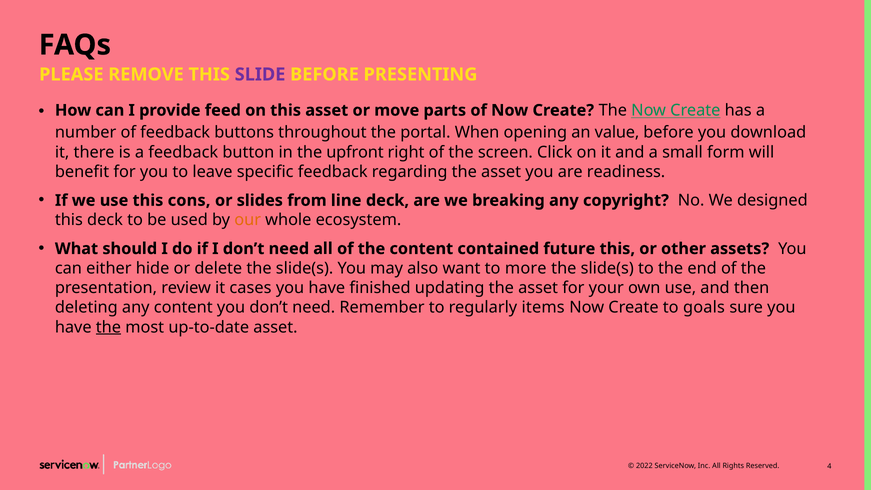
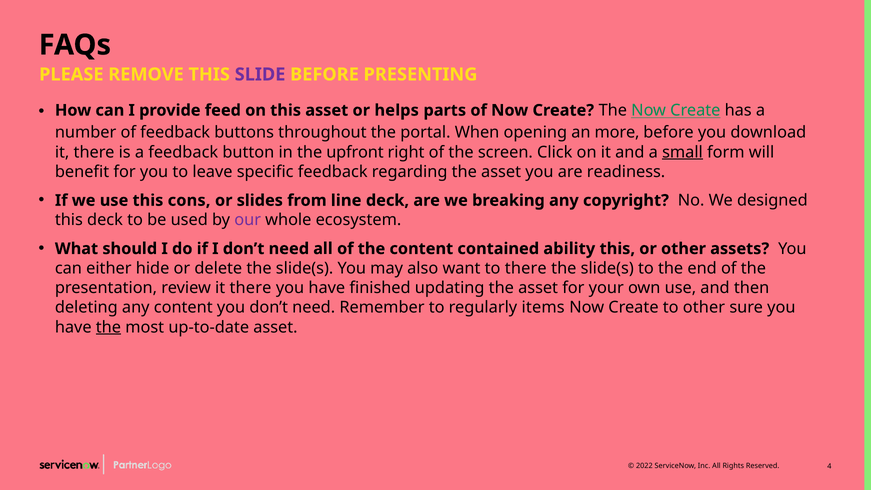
move: move -> helps
value: value -> more
small underline: none -> present
our colour: orange -> purple
future: future -> ability
to more: more -> there
review it cases: cases -> there
to goals: goals -> other
